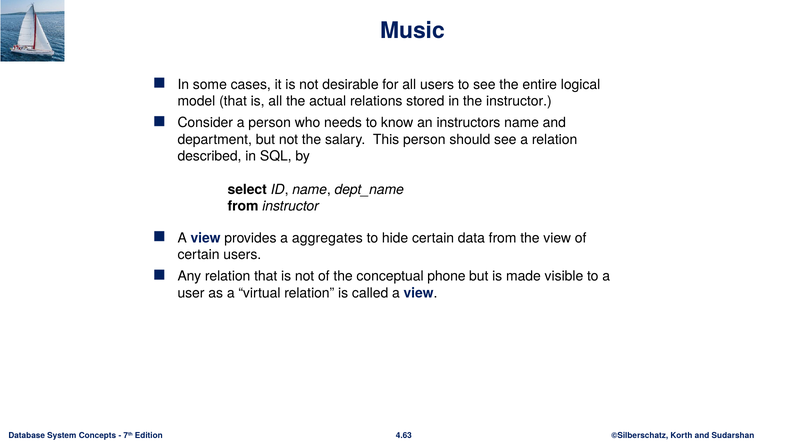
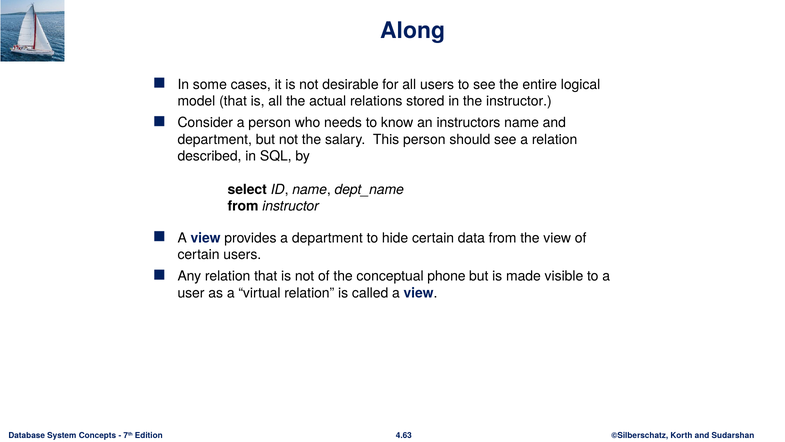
Music: Music -> Along
a aggregates: aggregates -> department
